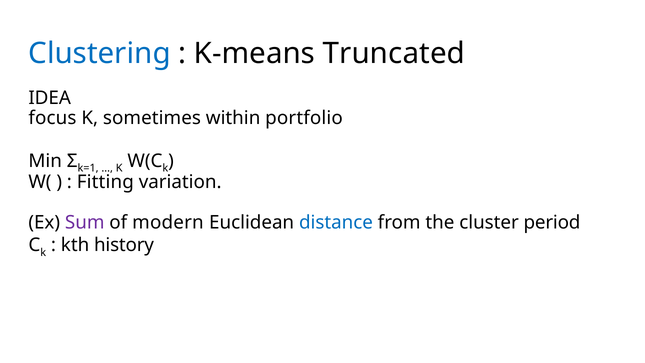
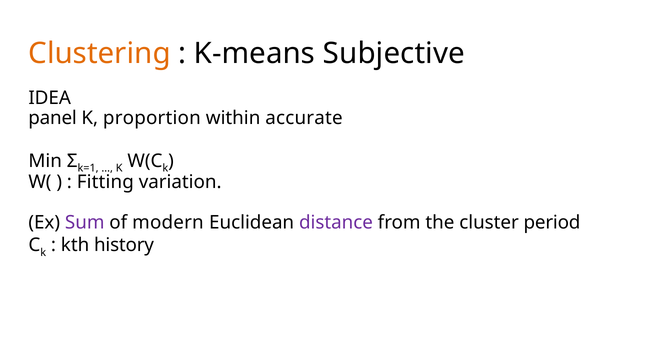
Clustering colour: blue -> orange
Truncated: Truncated -> Subjective
focus: focus -> panel
sometimes: sometimes -> proportion
portfolio: portfolio -> accurate
distance colour: blue -> purple
